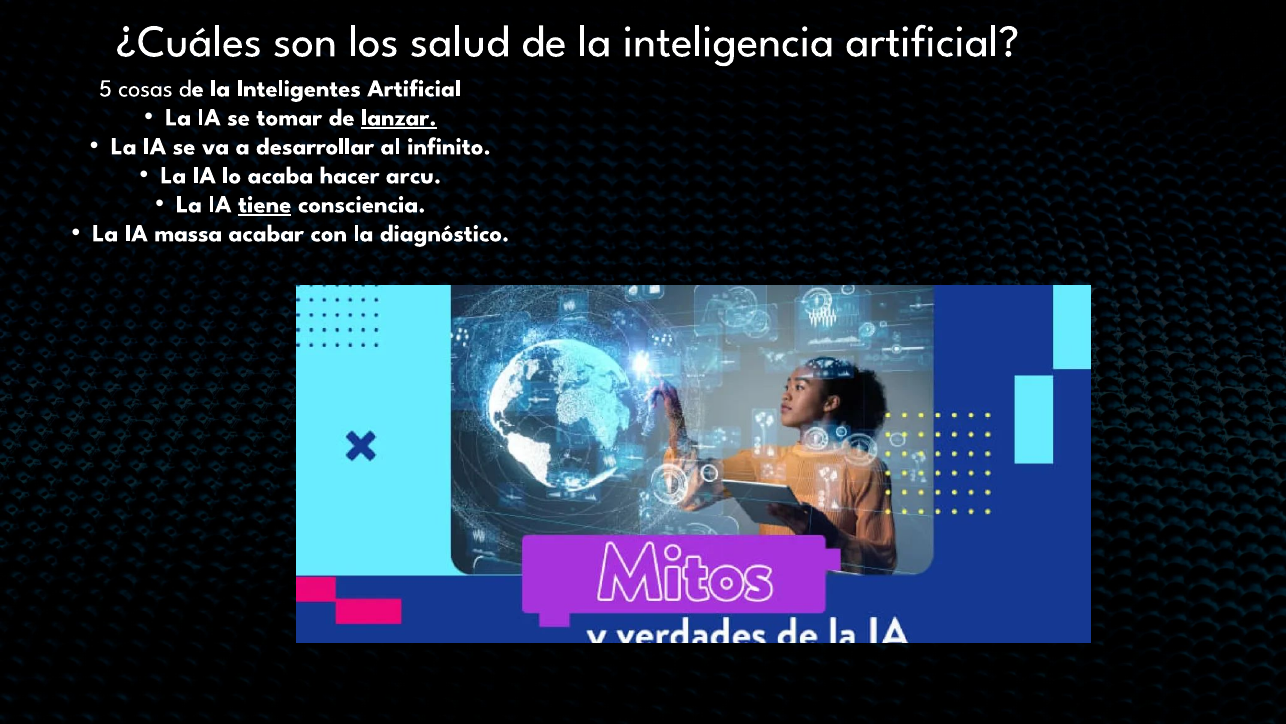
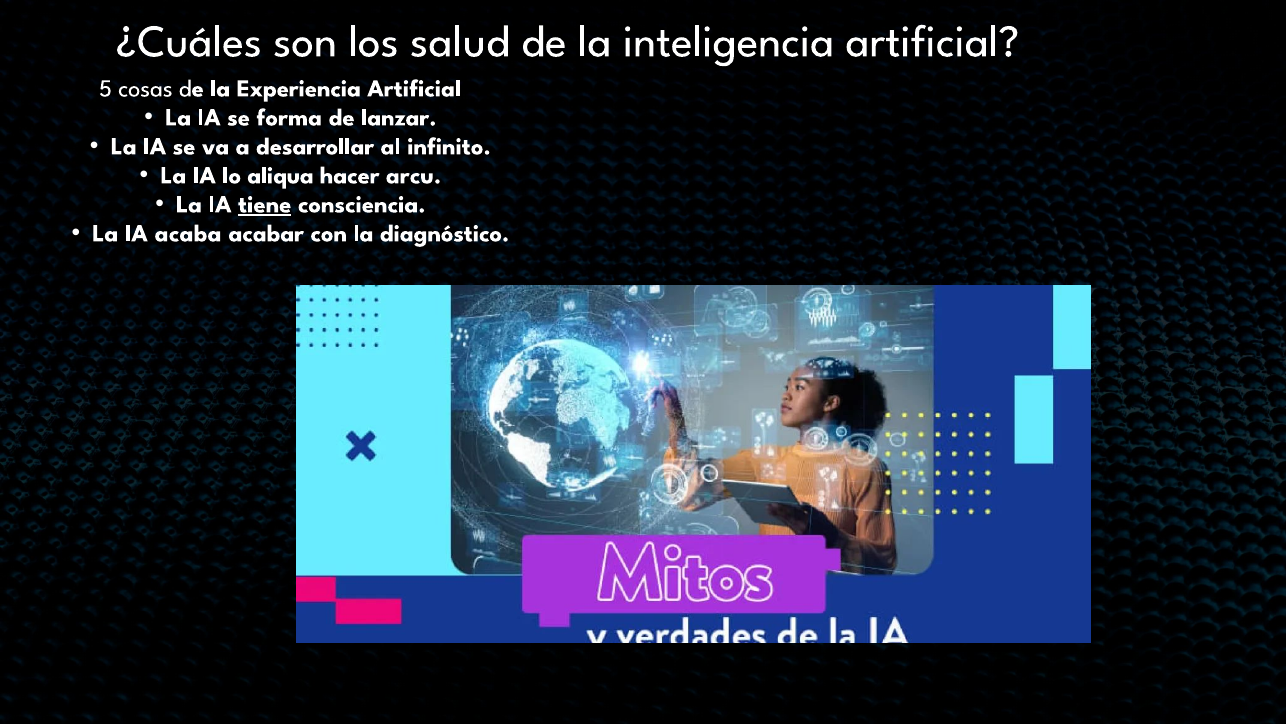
Inteligentes: Inteligentes -> Experiencia
tomar: tomar -> forma
lanzar underline: present -> none
acaba: acaba -> aliqua
massa: massa -> acaba
